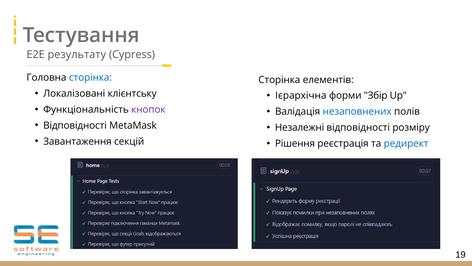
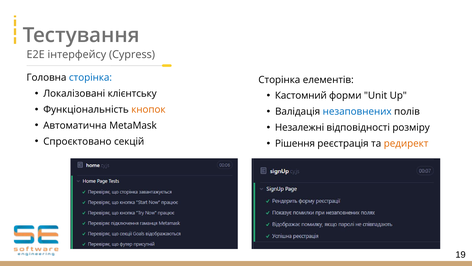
результату: результату -> інтерфейсу
Ієрархічна: Ієрархічна -> Кастомний
Збір: Збір -> Unit
кнопок colour: purple -> orange
Відповідності at (75, 125): Відповідності -> Автоматична
Завантаження: Завантаження -> Спроєктовано
редирект colour: blue -> orange
